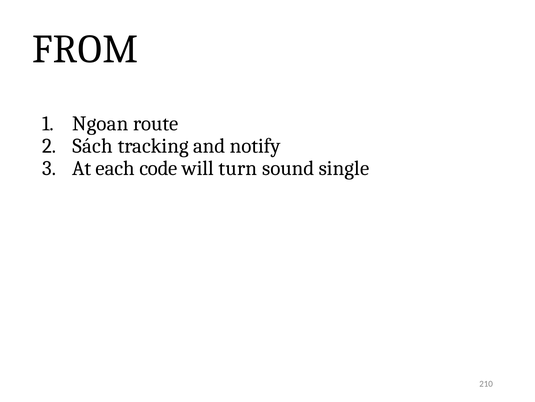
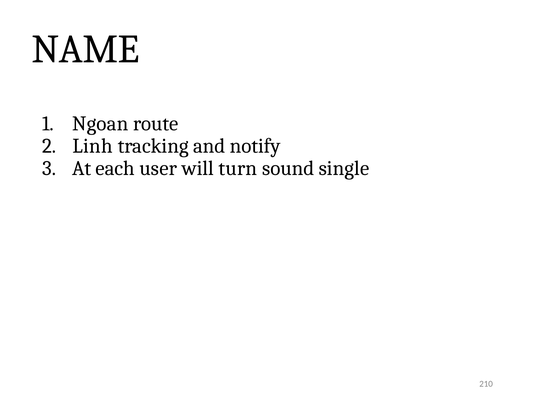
FROM: FROM -> NAME
Sách: Sách -> Linh
code: code -> user
